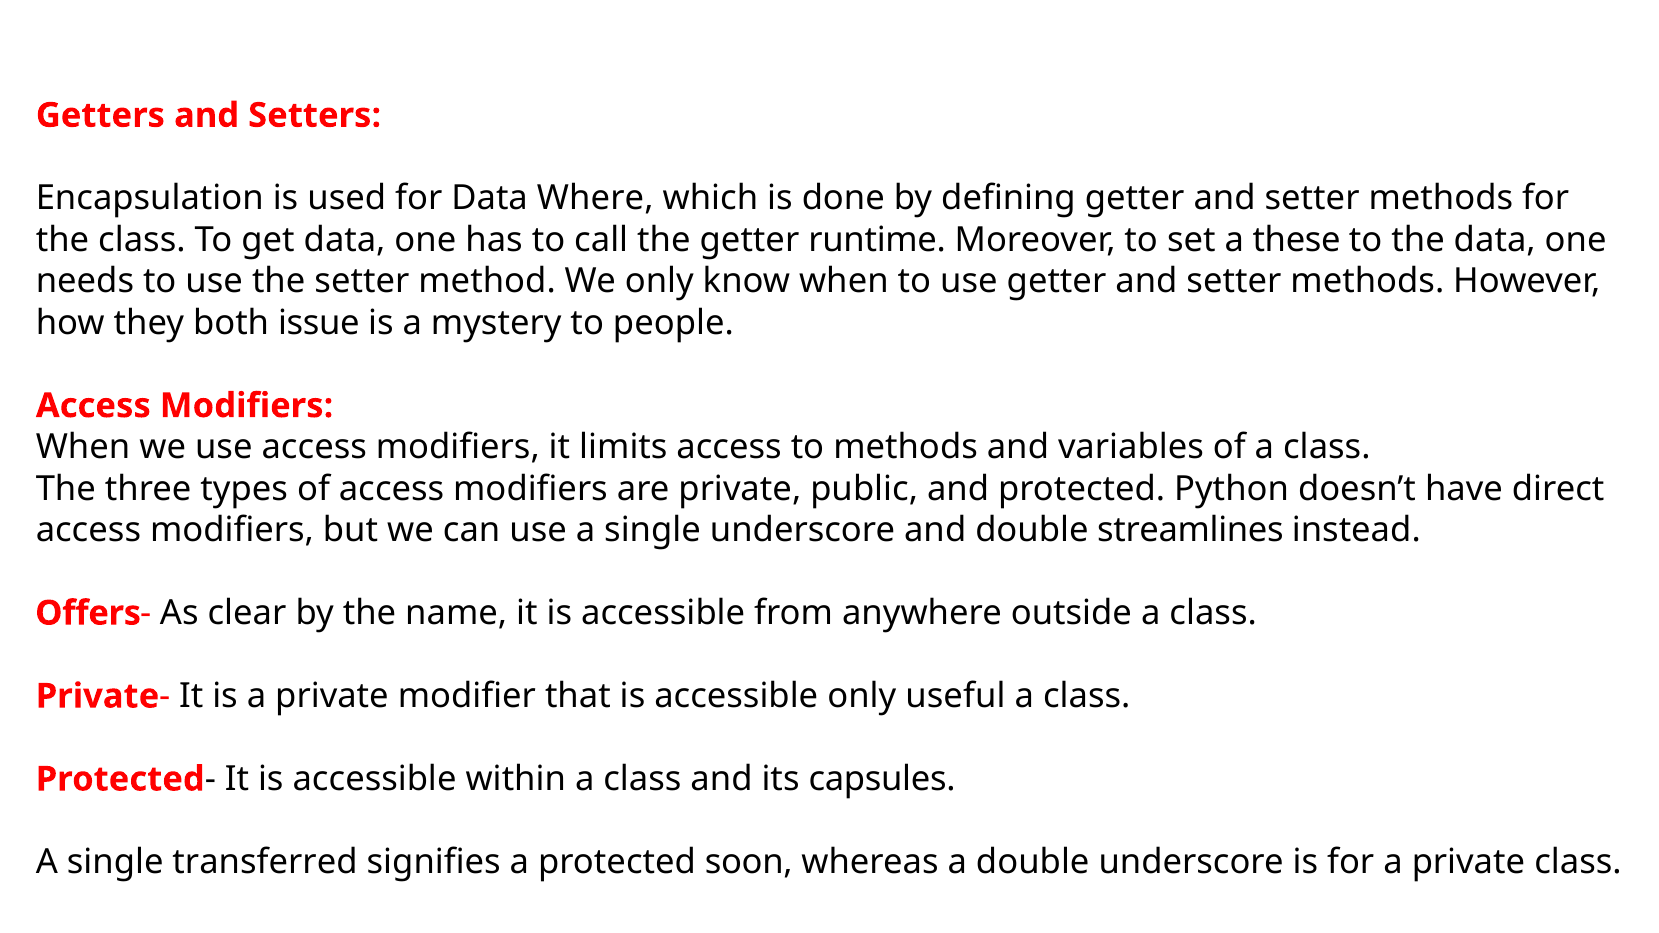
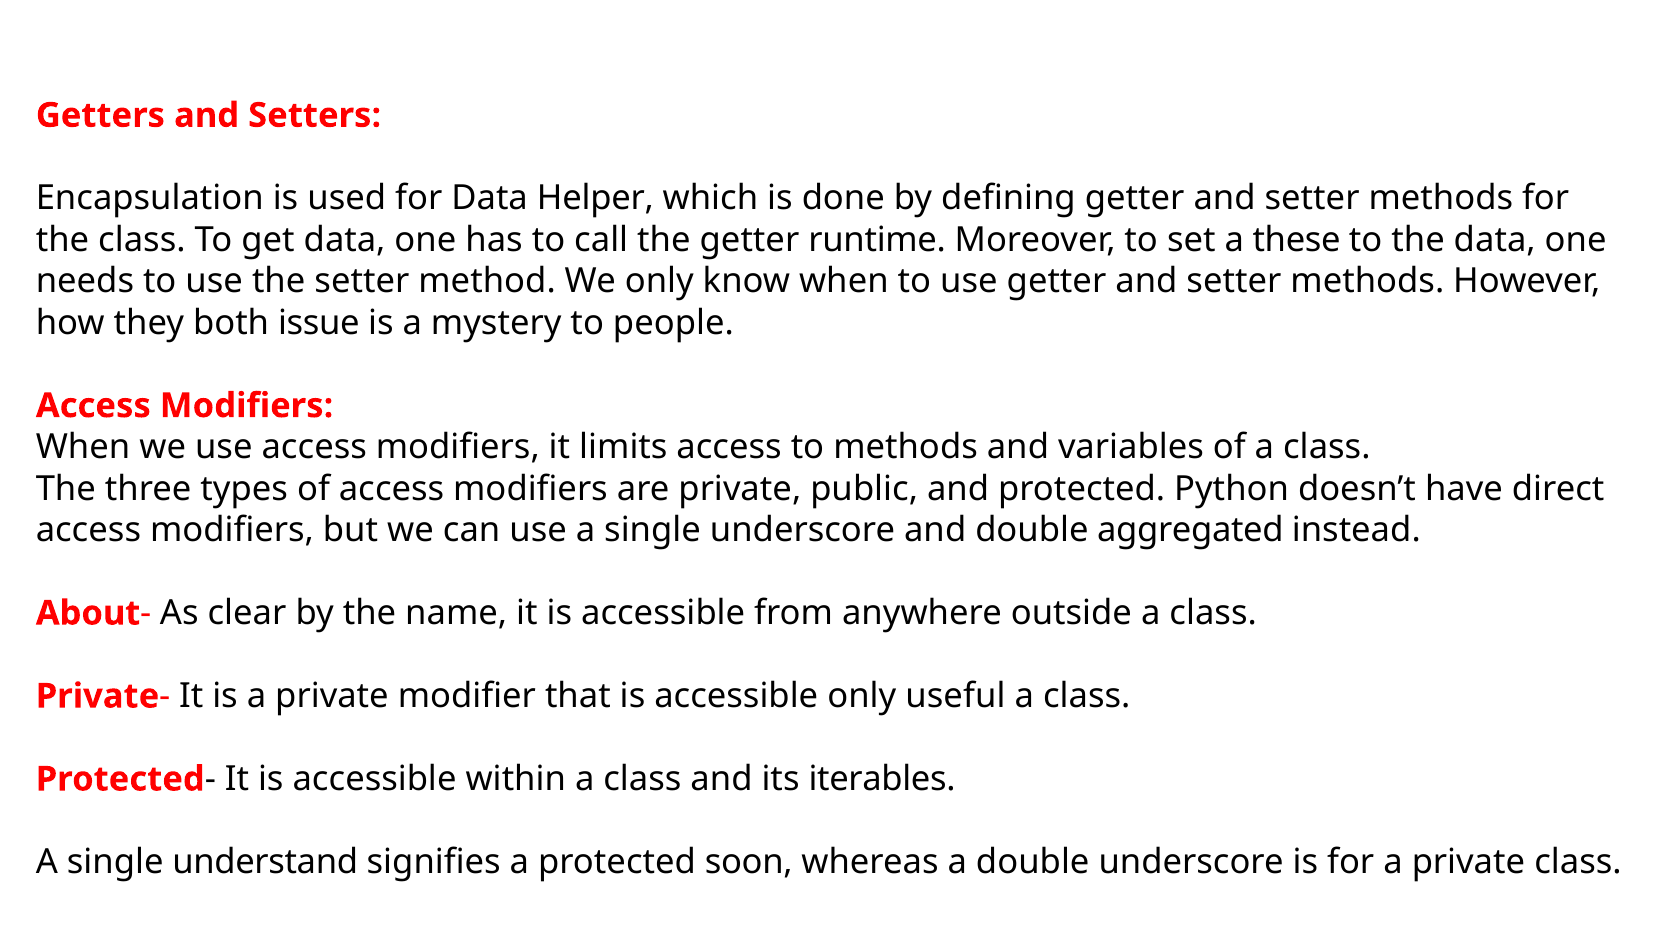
Where: Where -> Helper
streamlines: streamlines -> aggregated
Offers: Offers -> About
capsules: capsules -> iterables
transferred: transferred -> understand
